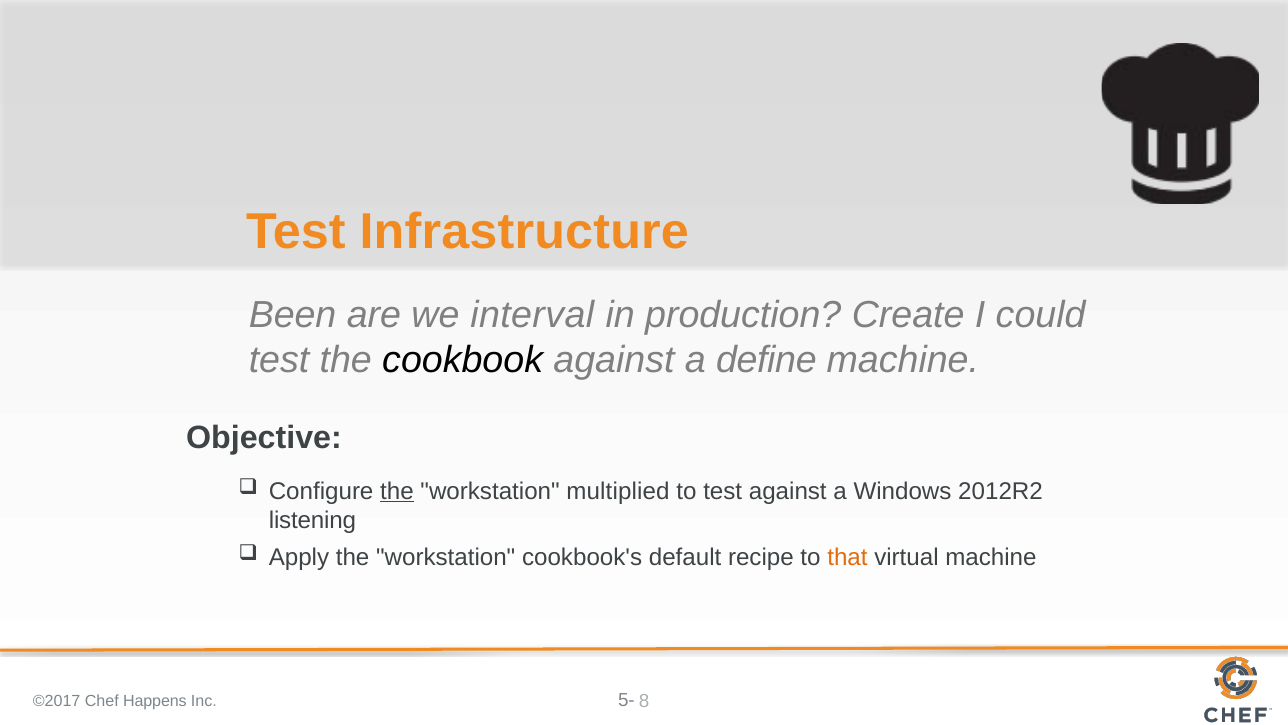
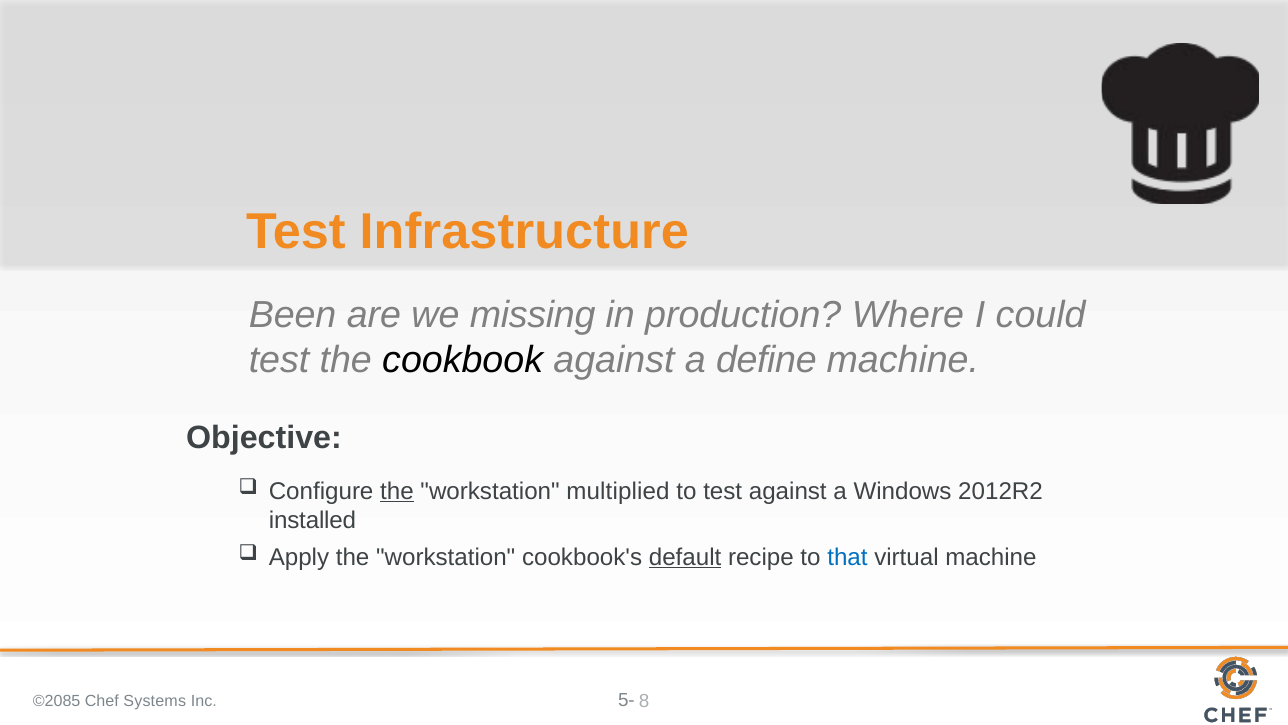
interval: interval -> missing
Create: Create -> Where
listening: listening -> installed
default underline: none -> present
that colour: orange -> blue
©2017: ©2017 -> ©2085
Happens: Happens -> Systems
